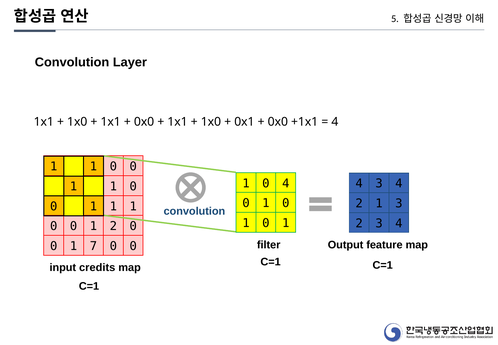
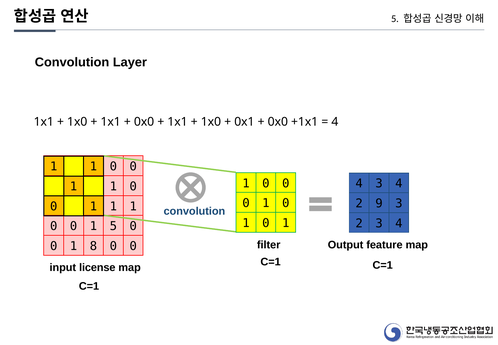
4 at (286, 183): 4 -> 0
2 1: 1 -> 9
1 2: 2 -> 5
7: 7 -> 8
credits: credits -> license
